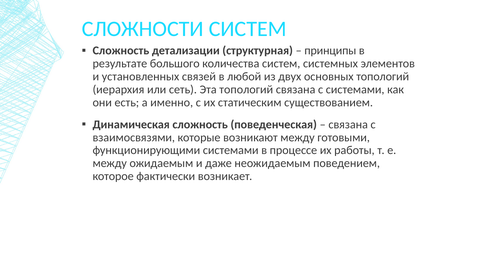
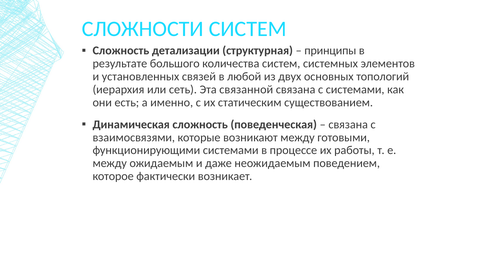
Эта топологий: топологий -> связанной
